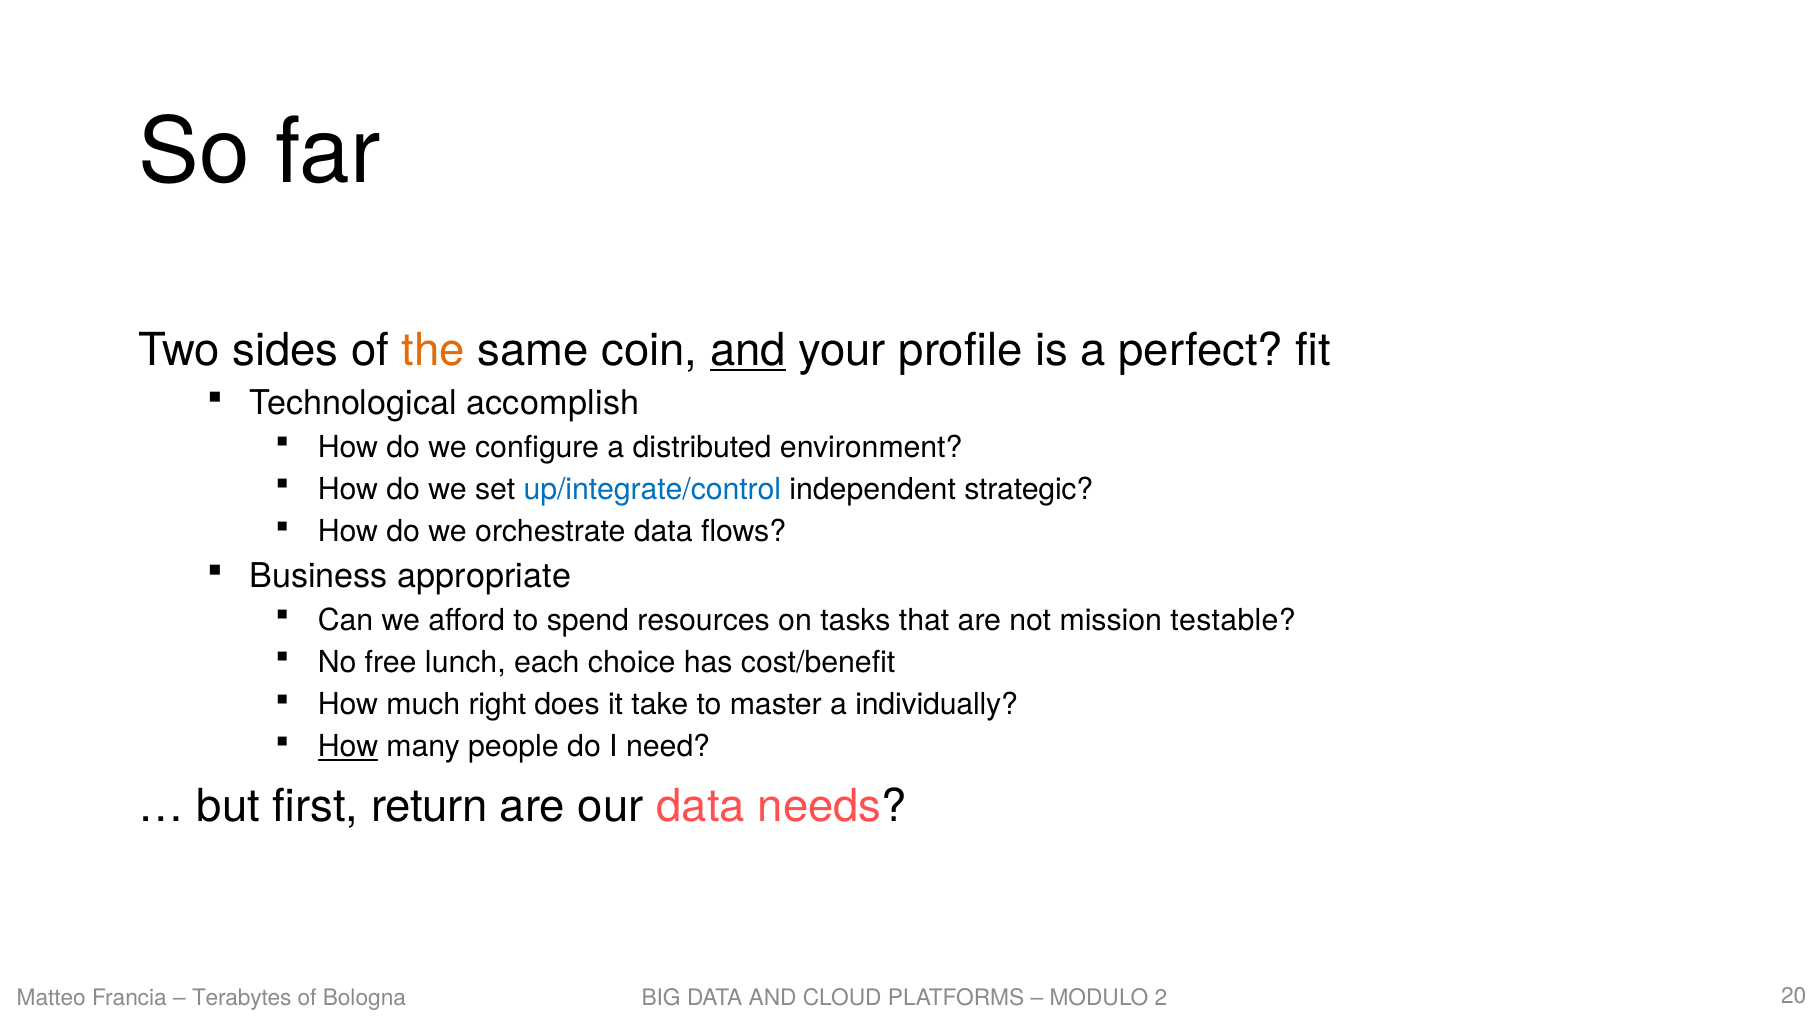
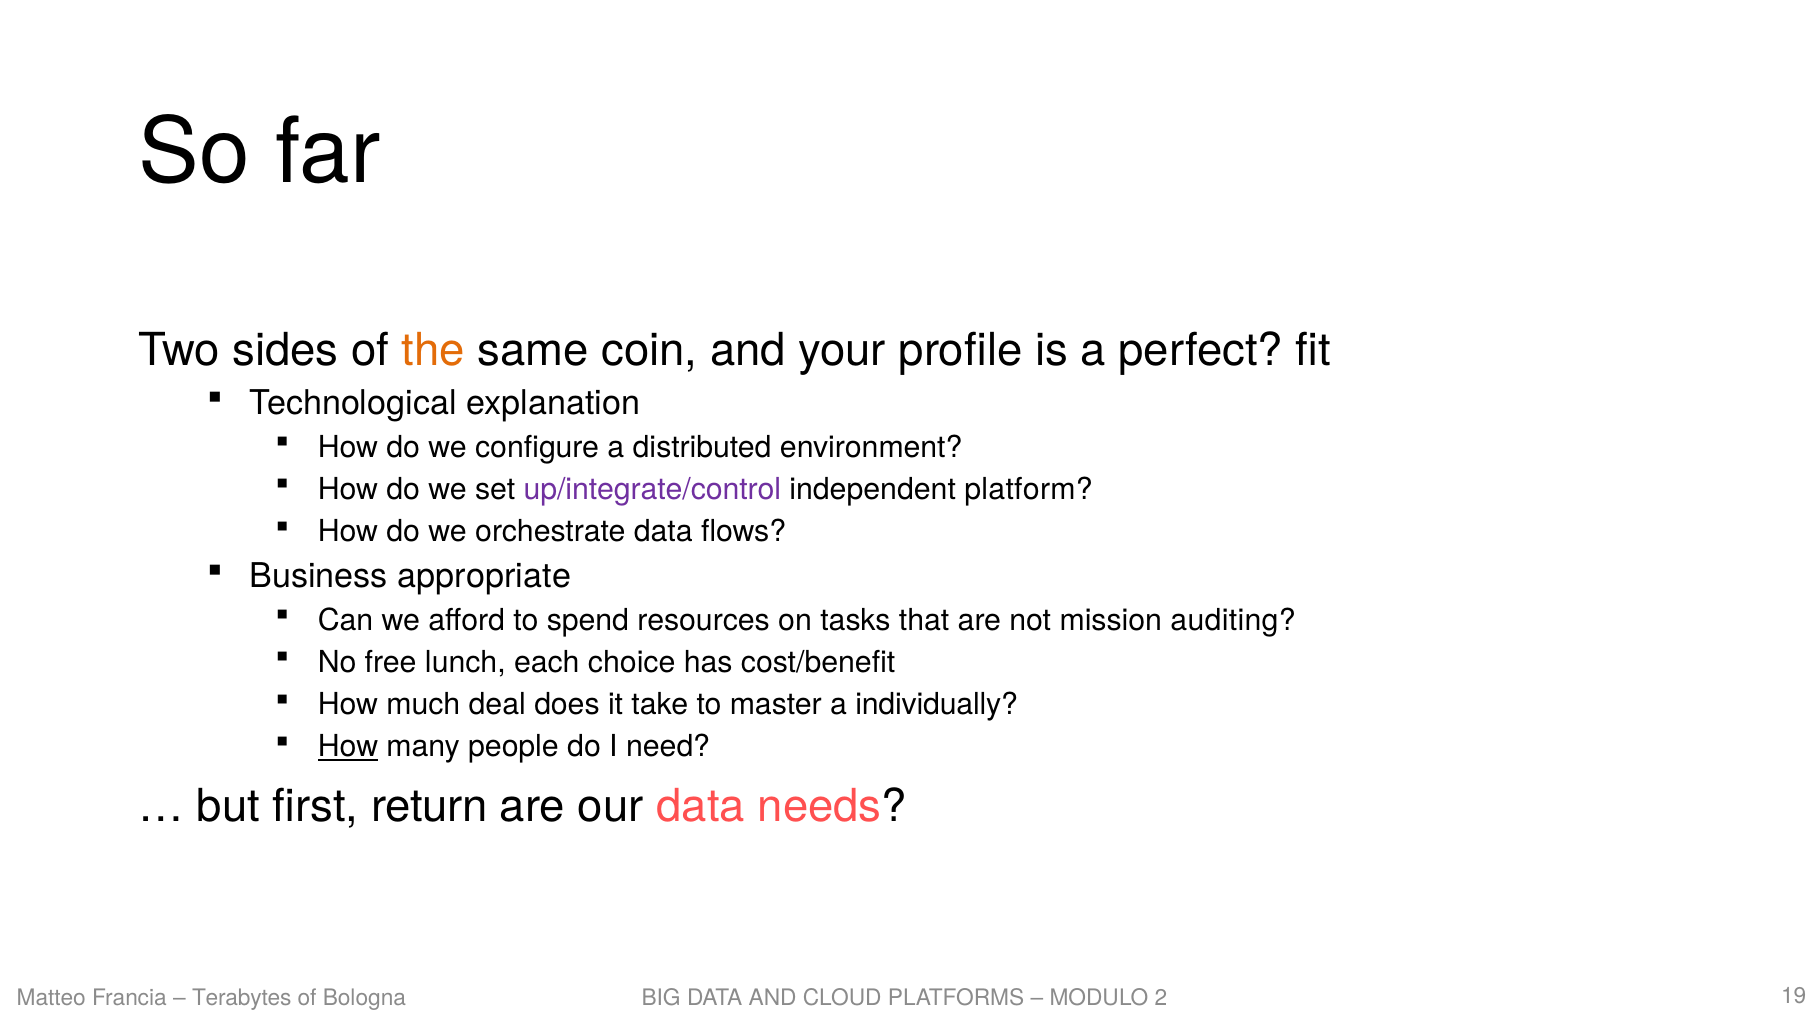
and at (748, 350) underline: present -> none
accomplish: accomplish -> explanation
up/integrate/control colour: blue -> purple
strategic: strategic -> platform
testable: testable -> auditing
right: right -> deal
20: 20 -> 19
